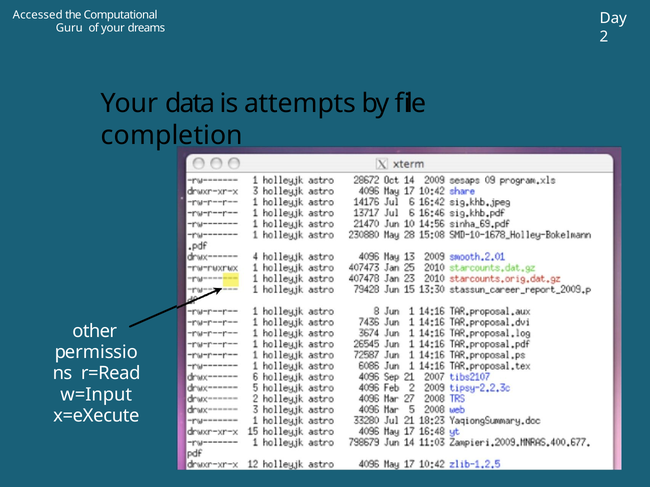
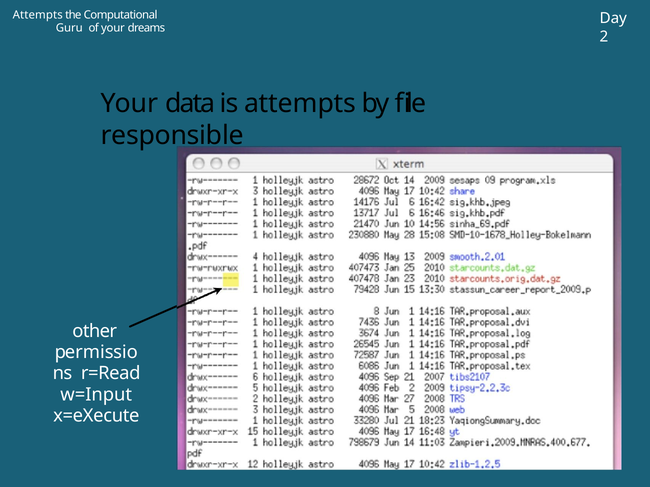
Accessed at (38, 15): Accessed -> Attempts
completion: completion -> responsible
